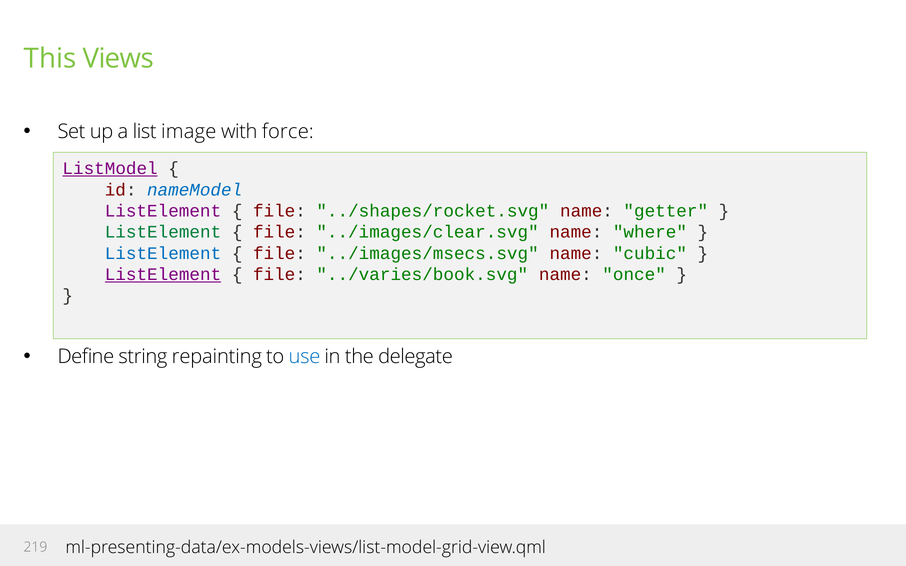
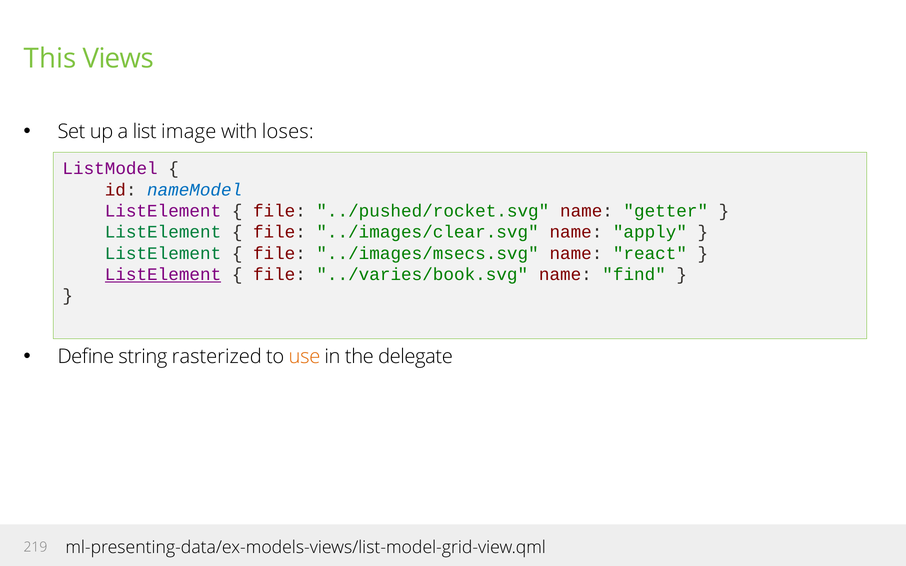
force: force -> loses
ListModel underline: present -> none
../shapes/rocket.svg: ../shapes/rocket.svg -> ../pushed/rocket.svg
where: where -> apply
ListElement at (163, 253) colour: blue -> green
cubic: cubic -> react
once: once -> find
repainting: repainting -> rasterized
use colour: blue -> orange
